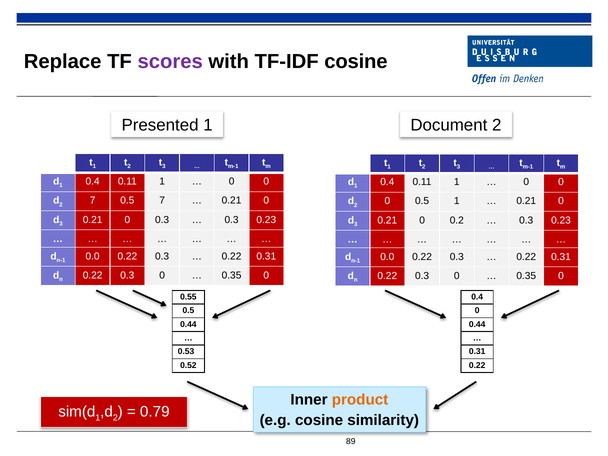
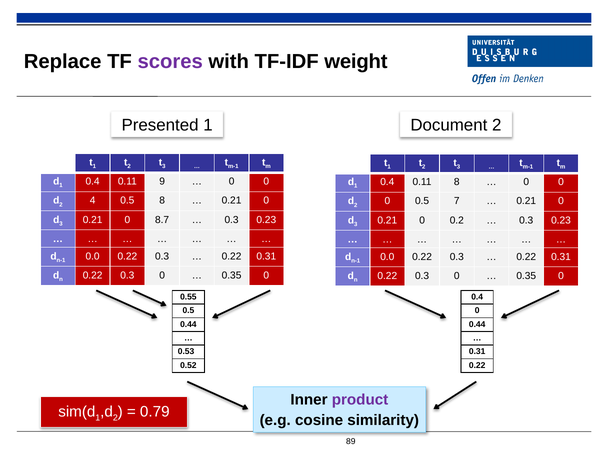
TF-IDF cosine: cosine -> weight
1 at (162, 182): 1 -> 9
1 at (457, 182): 1 -> 8
2 7: 7 -> 4
0.5 7: 7 -> 8
0.5 1: 1 -> 7
0 0.3: 0.3 -> 8.7
product colour: orange -> purple
